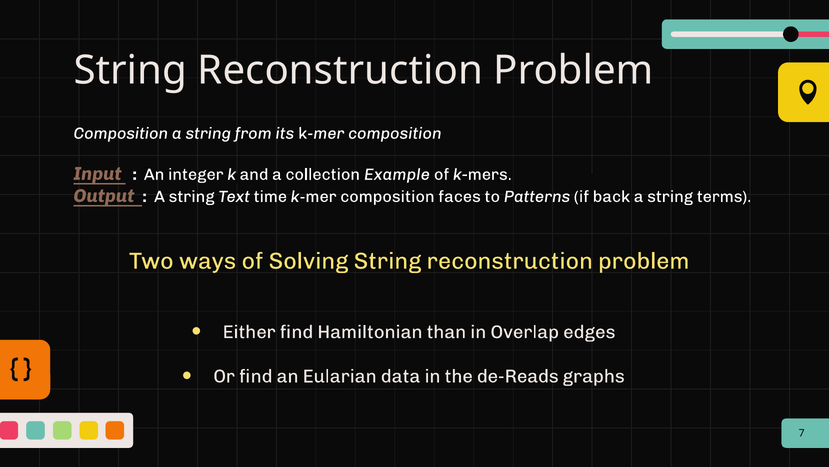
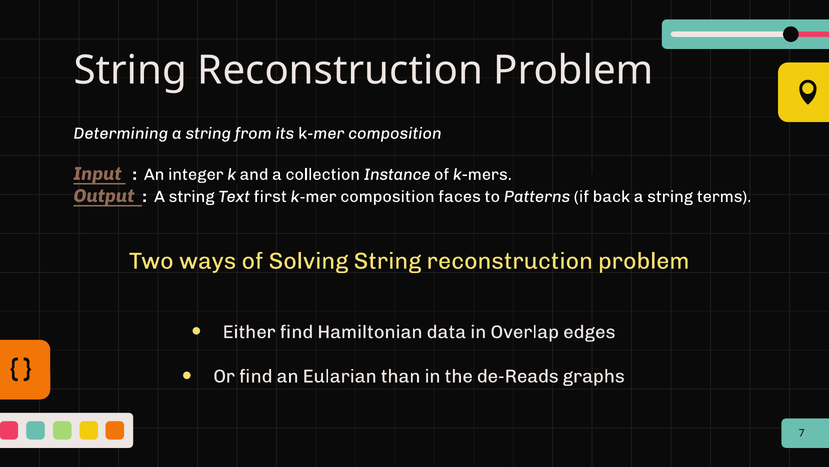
Composition at (121, 133): Composition -> Determining
Example: Example -> Instance
time: time -> first
than: than -> data
data: data -> than
